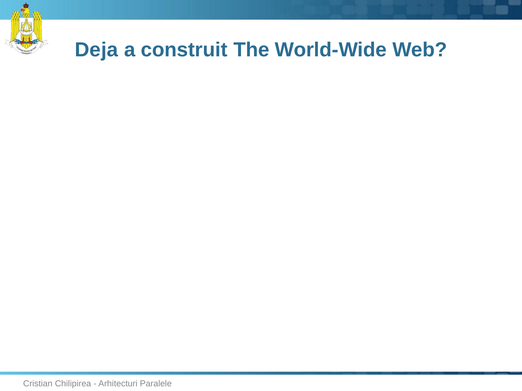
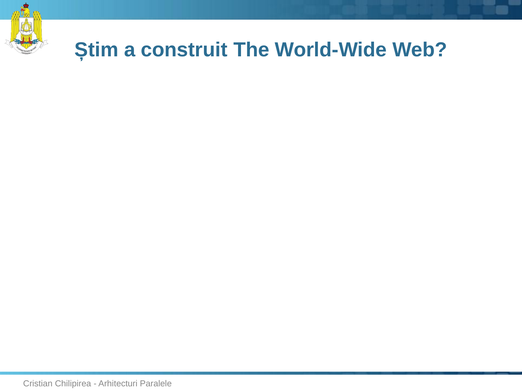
Deja: Deja -> Știm
